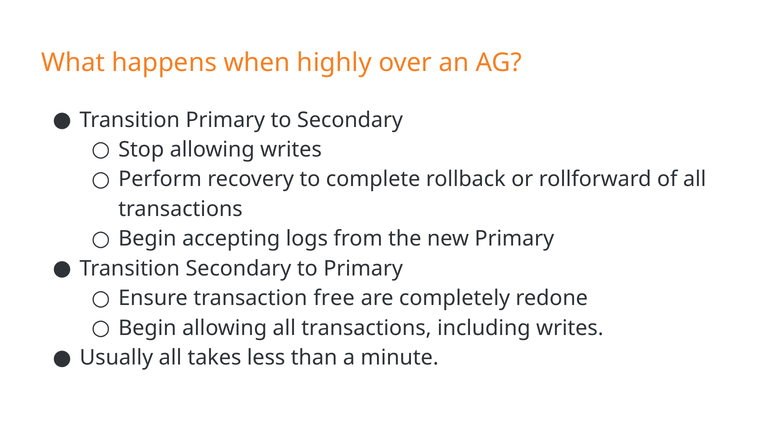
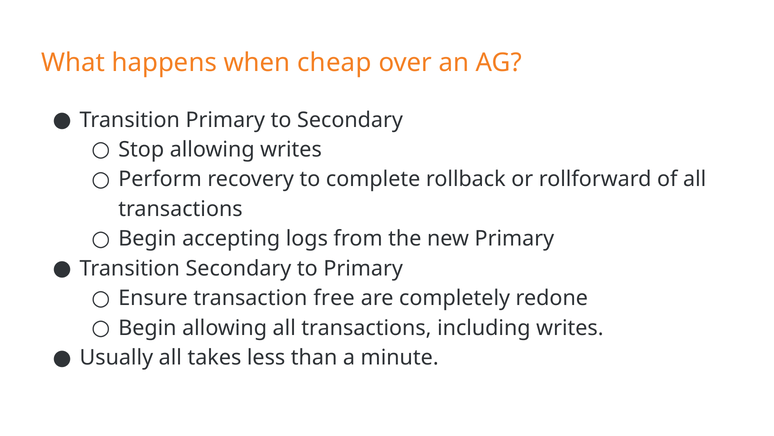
highly: highly -> cheap
